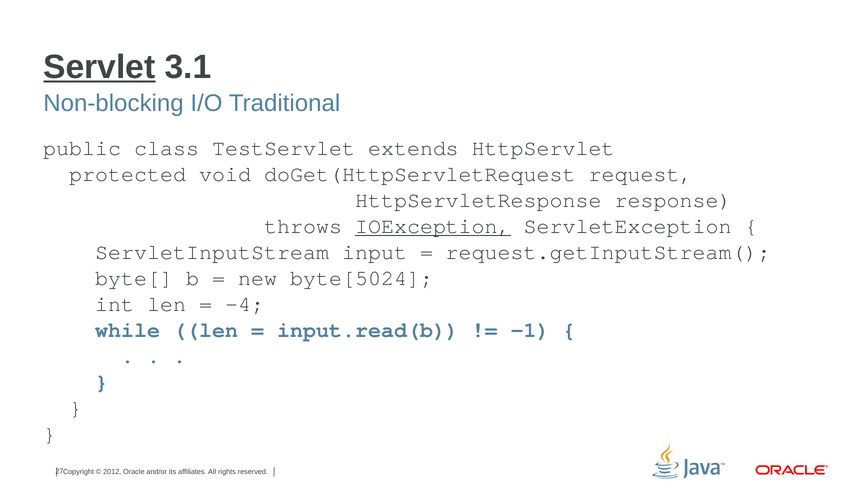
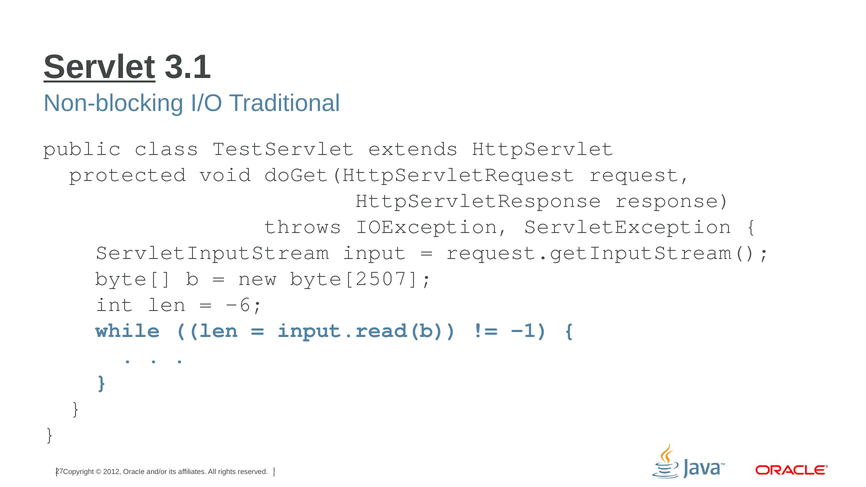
IOException underline: present -> none
byte[5024: byte[5024 -> byte[2507
-4: -4 -> -6
